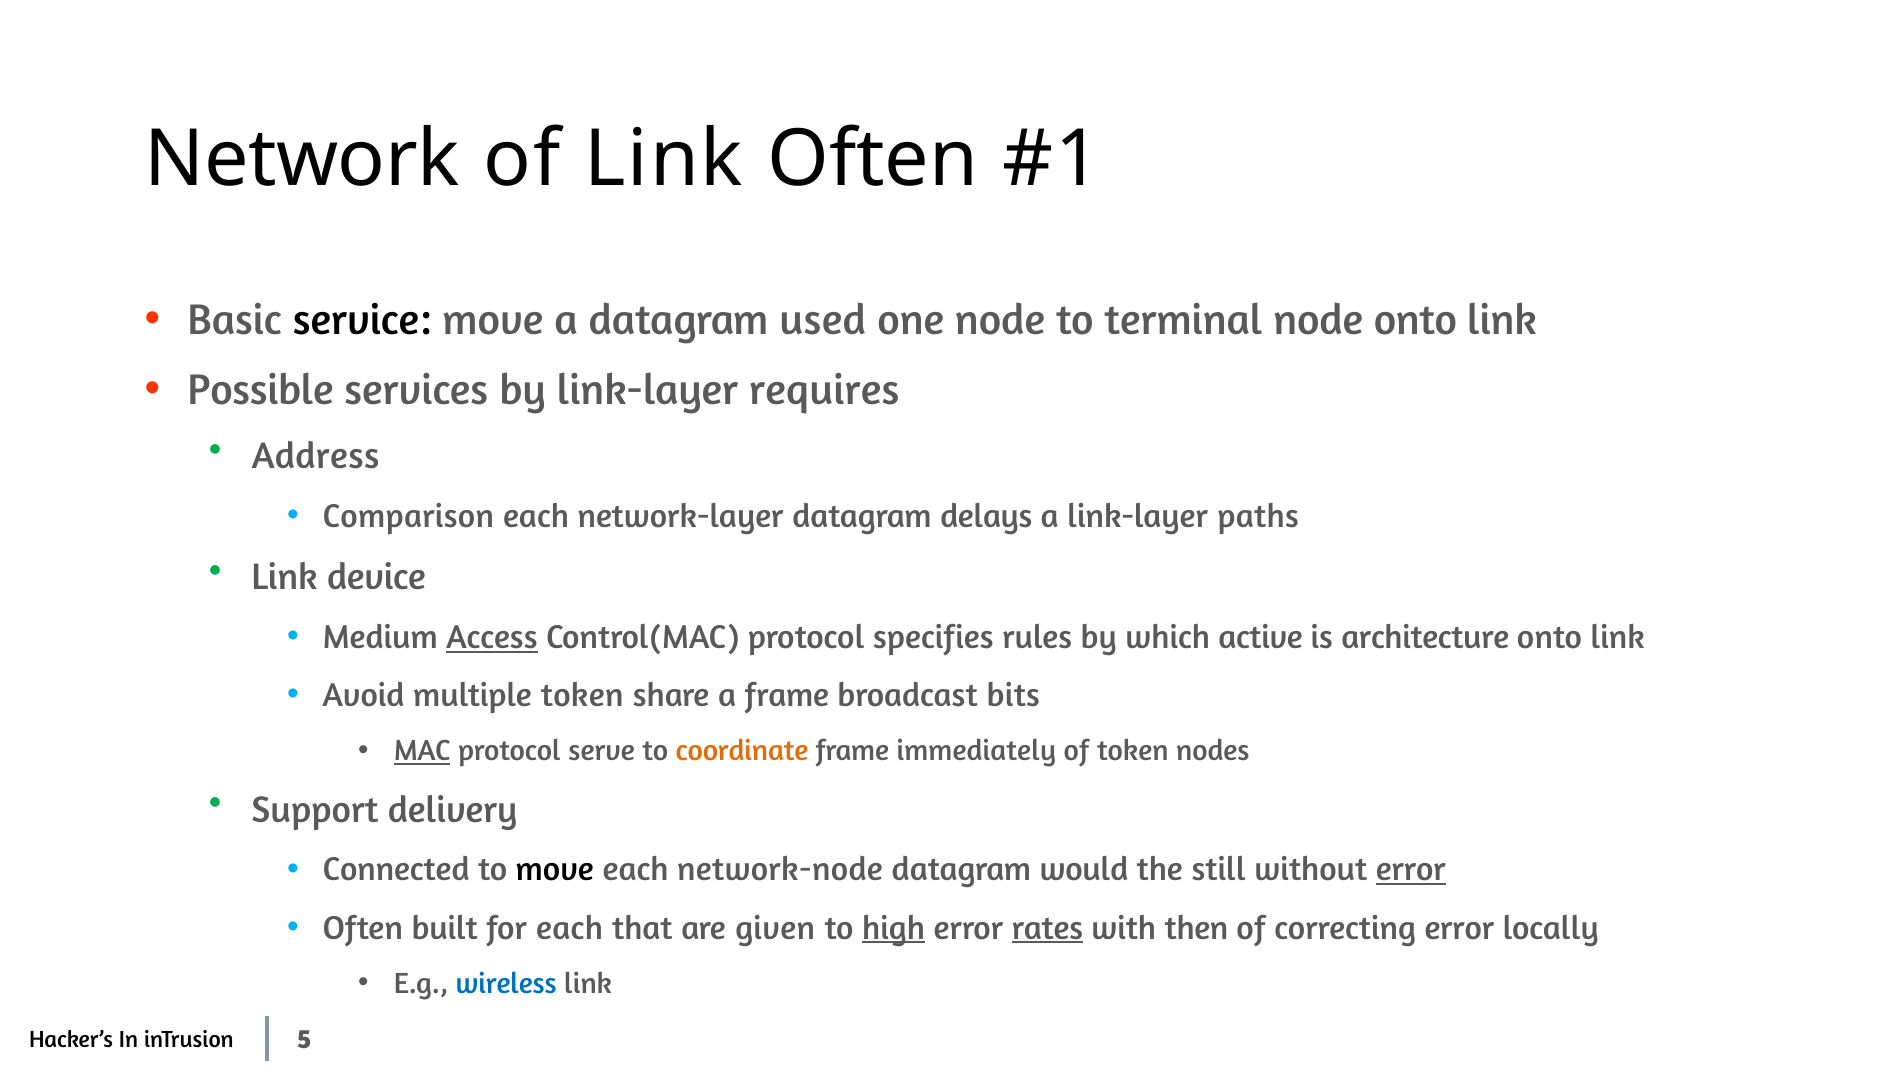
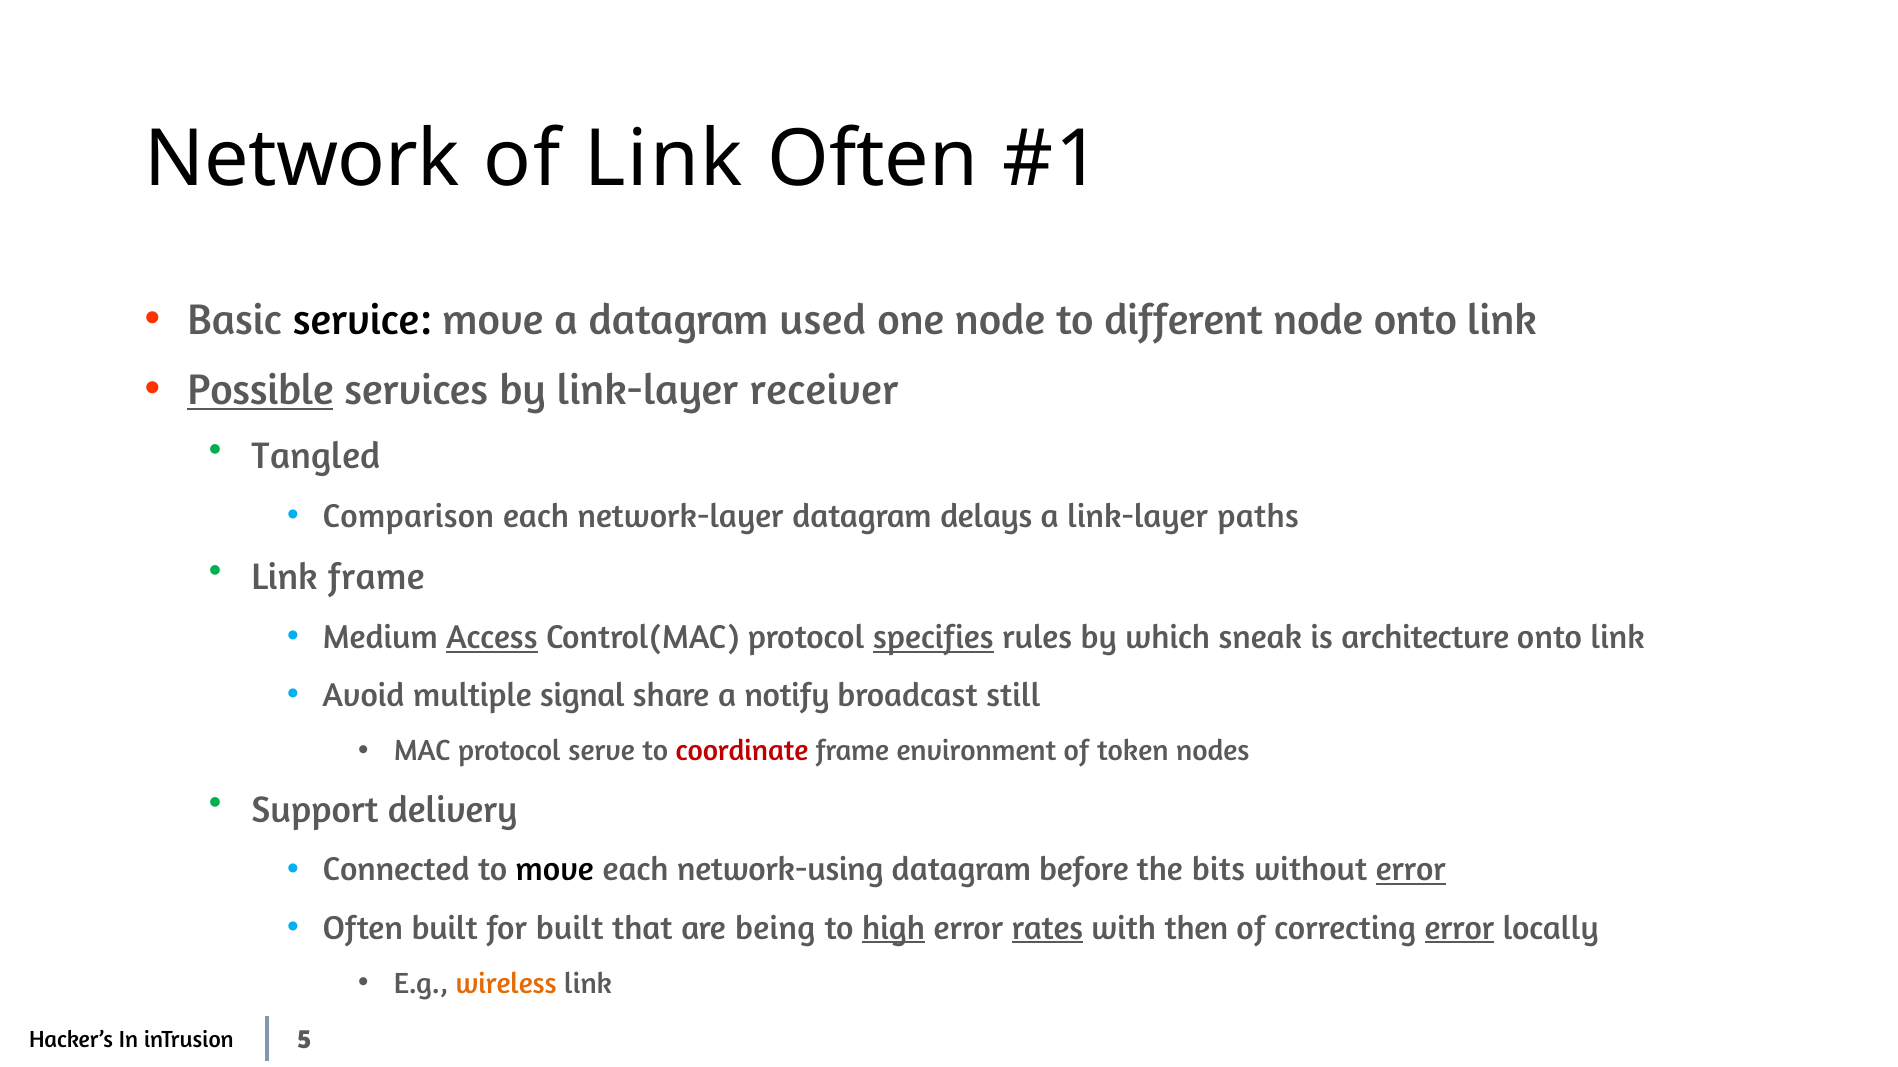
terminal: terminal -> different
Possible underline: none -> present
requires: requires -> receiver
Address: Address -> Tangled
Link device: device -> frame
specifies underline: none -> present
active: active -> sneak
multiple token: token -> signal
a frame: frame -> notify
bits: bits -> still
MAC underline: present -> none
coordinate colour: orange -> red
immediately: immediately -> environment
network-node: network-node -> network-using
would: would -> before
still: still -> bits
for each: each -> built
given: given -> being
error at (1459, 929) underline: none -> present
wireless colour: blue -> orange
